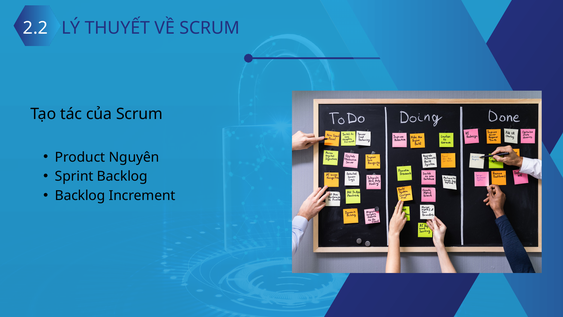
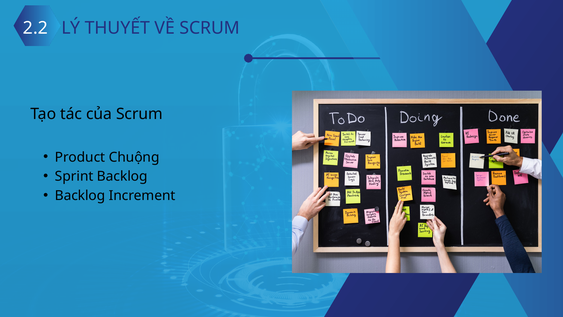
Nguyên: Nguyên -> Chuộng
